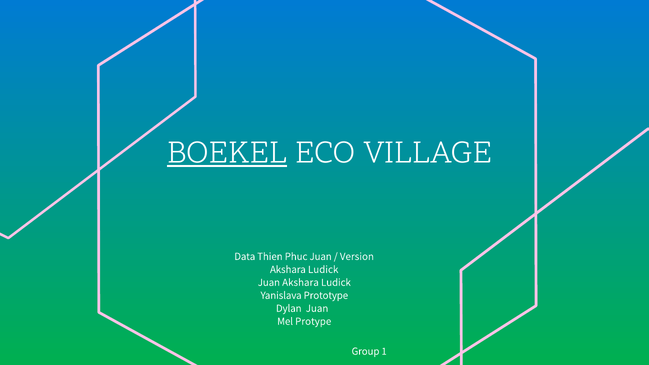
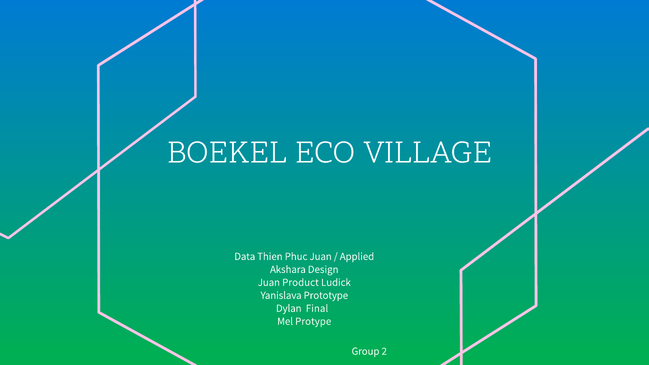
BOEKEL underline: present -> none
Version: Version -> Applied
Ludick at (323, 269): Ludick -> Design
Juan Akshara: Akshara -> Product
Dylan Juan: Juan -> Final
1: 1 -> 2
